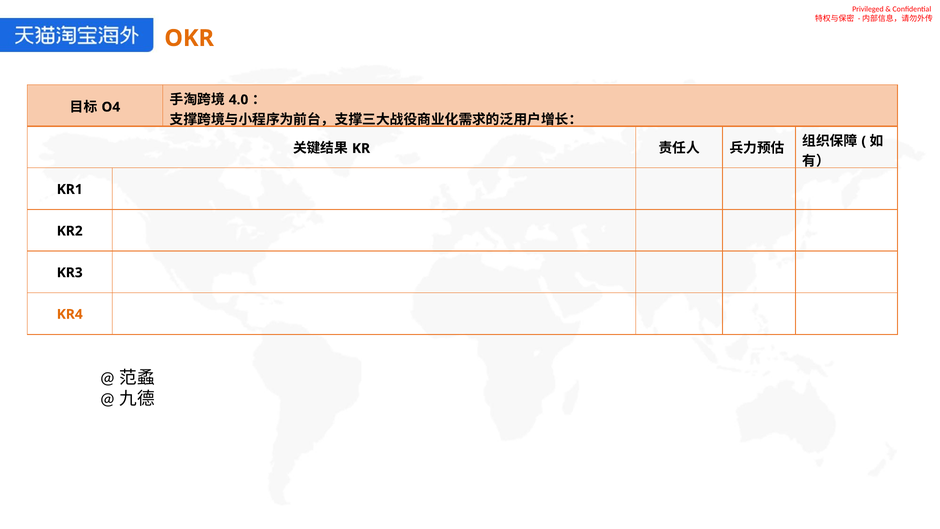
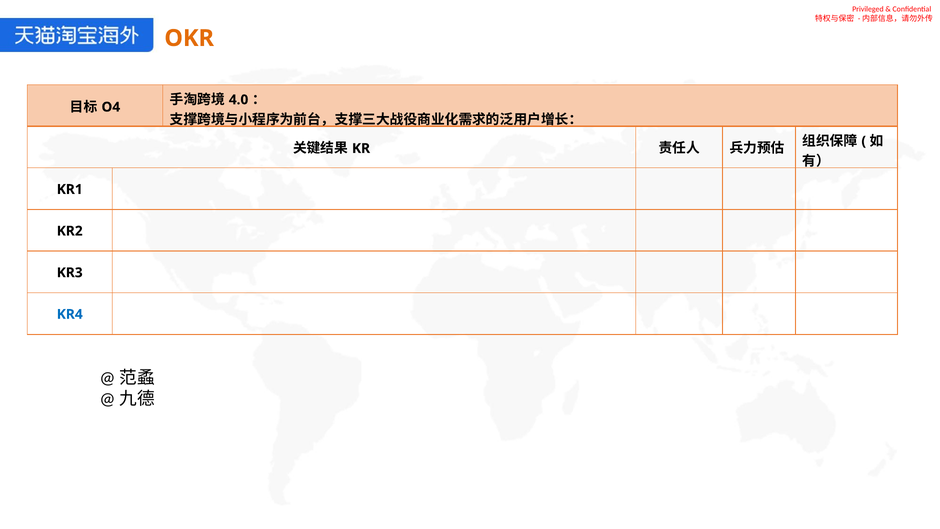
KR4 colour: orange -> blue
